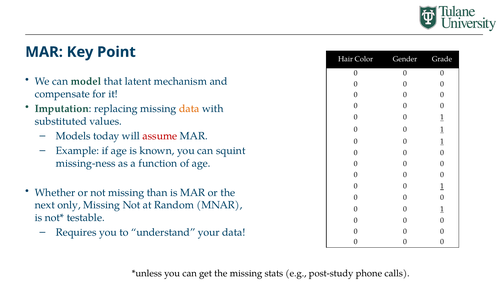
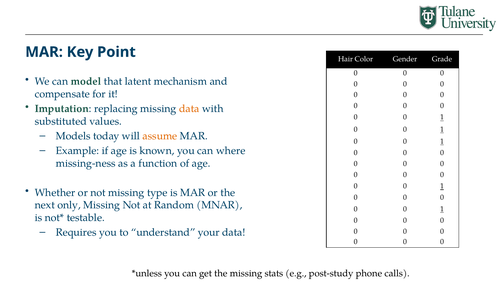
assume colour: red -> orange
squint: squint -> where
than: than -> type
